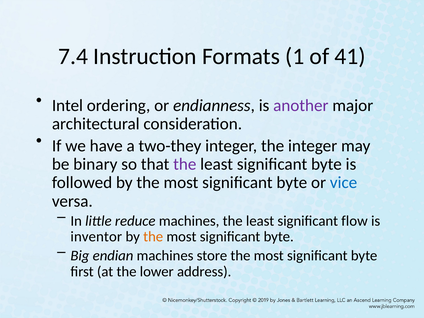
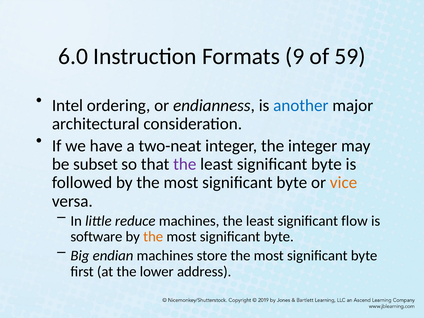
7.4: 7.4 -> 6.0
1: 1 -> 9
41: 41 -> 59
another colour: purple -> blue
two-they: two-they -> two-neat
binary: binary -> subset
vice colour: blue -> orange
inventor: inventor -> software
